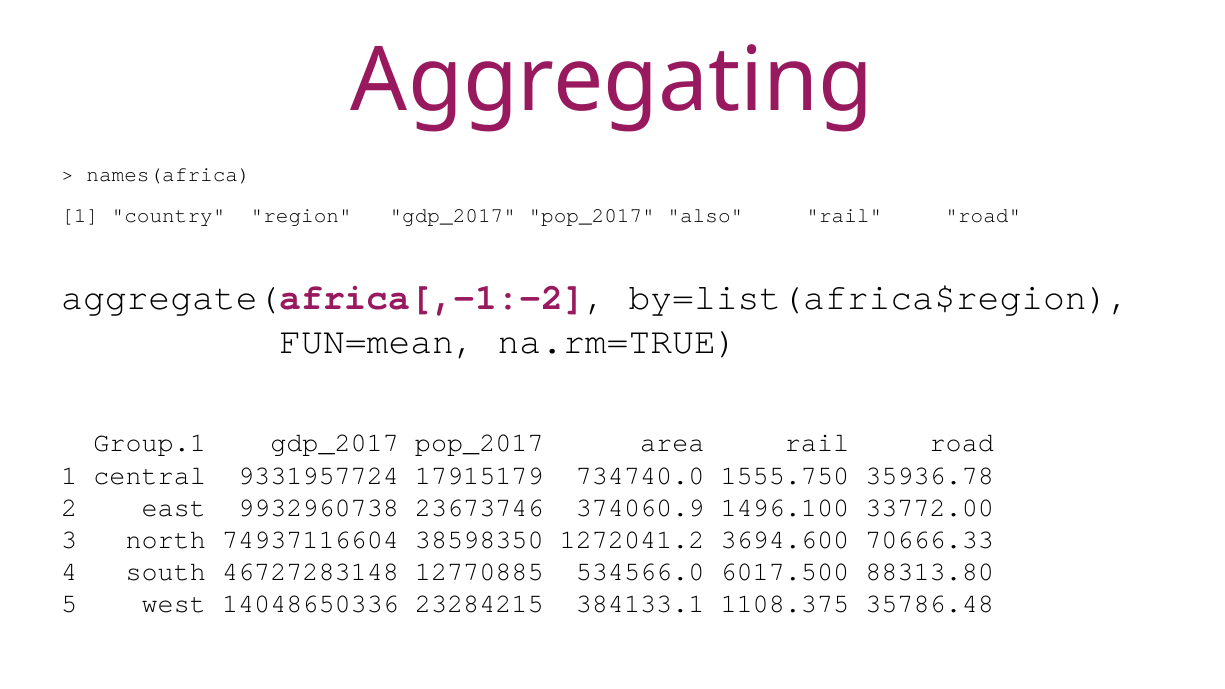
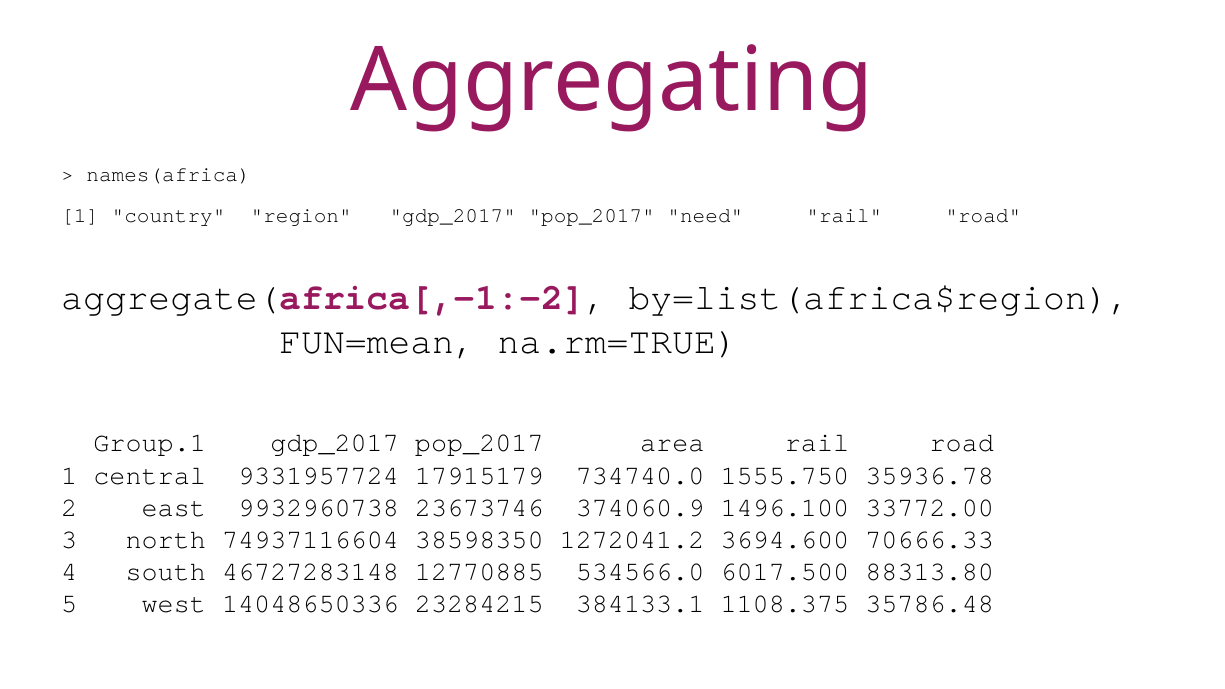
also: also -> need
